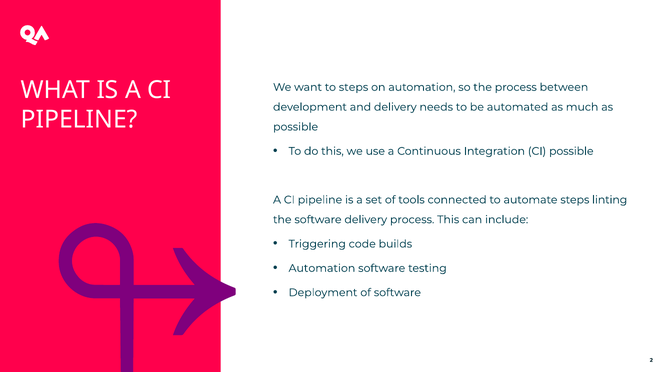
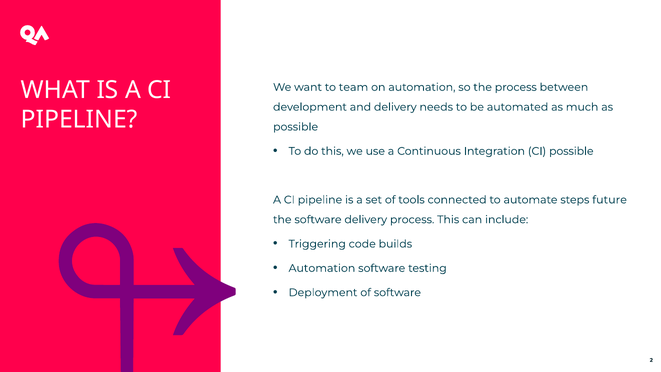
to steps: steps -> team
linting: linting -> future
